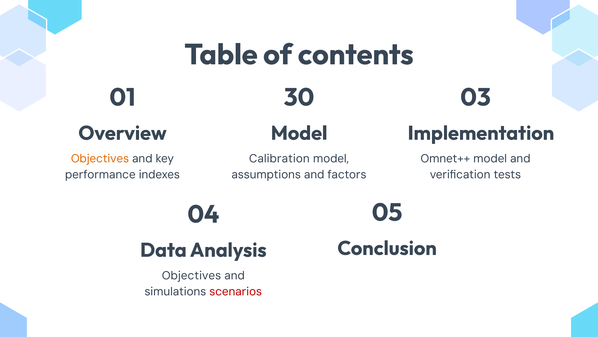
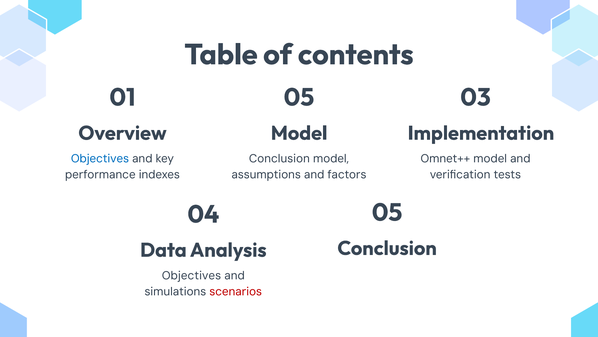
01 30: 30 -> 05
Objectives at (100, 158) colour: orange -> blue
Calibration at (279, 158): Calibration -> Conclusion
